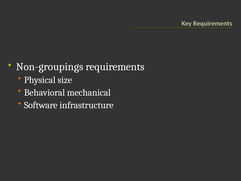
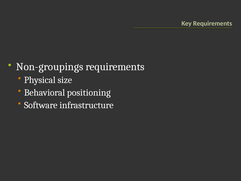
mechanical: mechanical -> positioning
